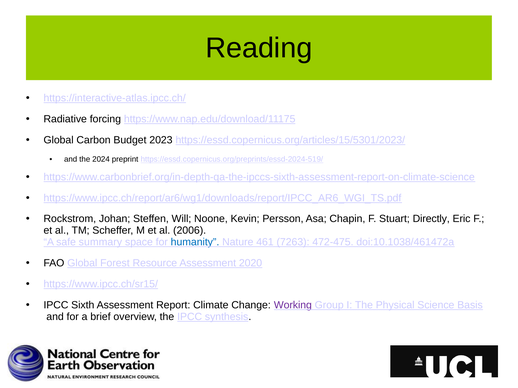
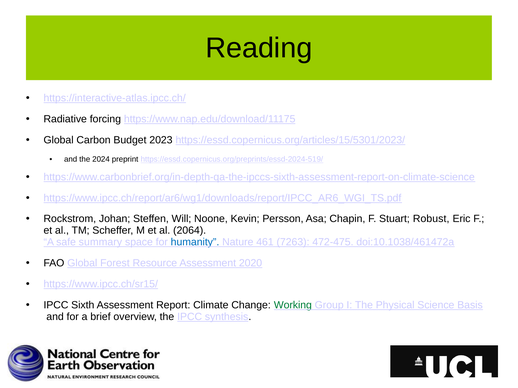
Directly: Directly -> Robust
2006: 2006 -> 2064
Working colour: purple -> green
